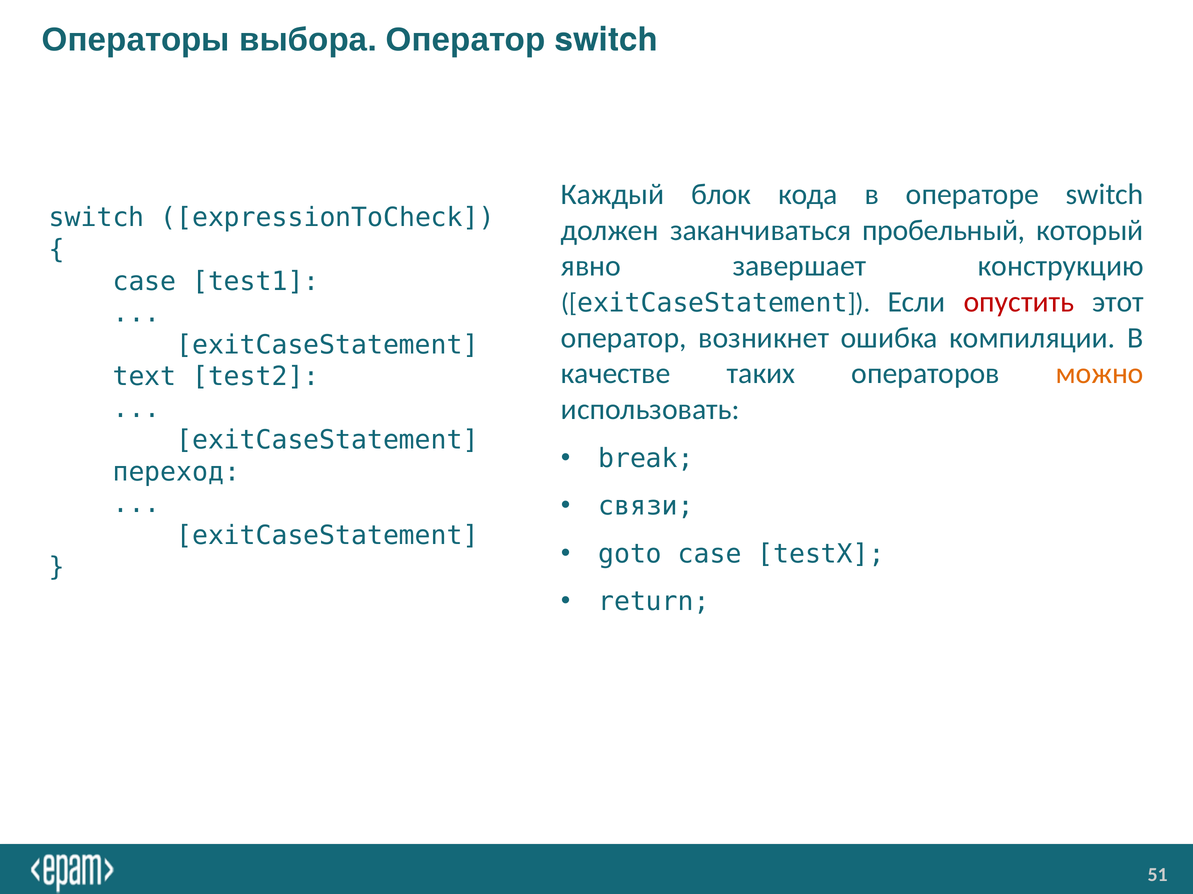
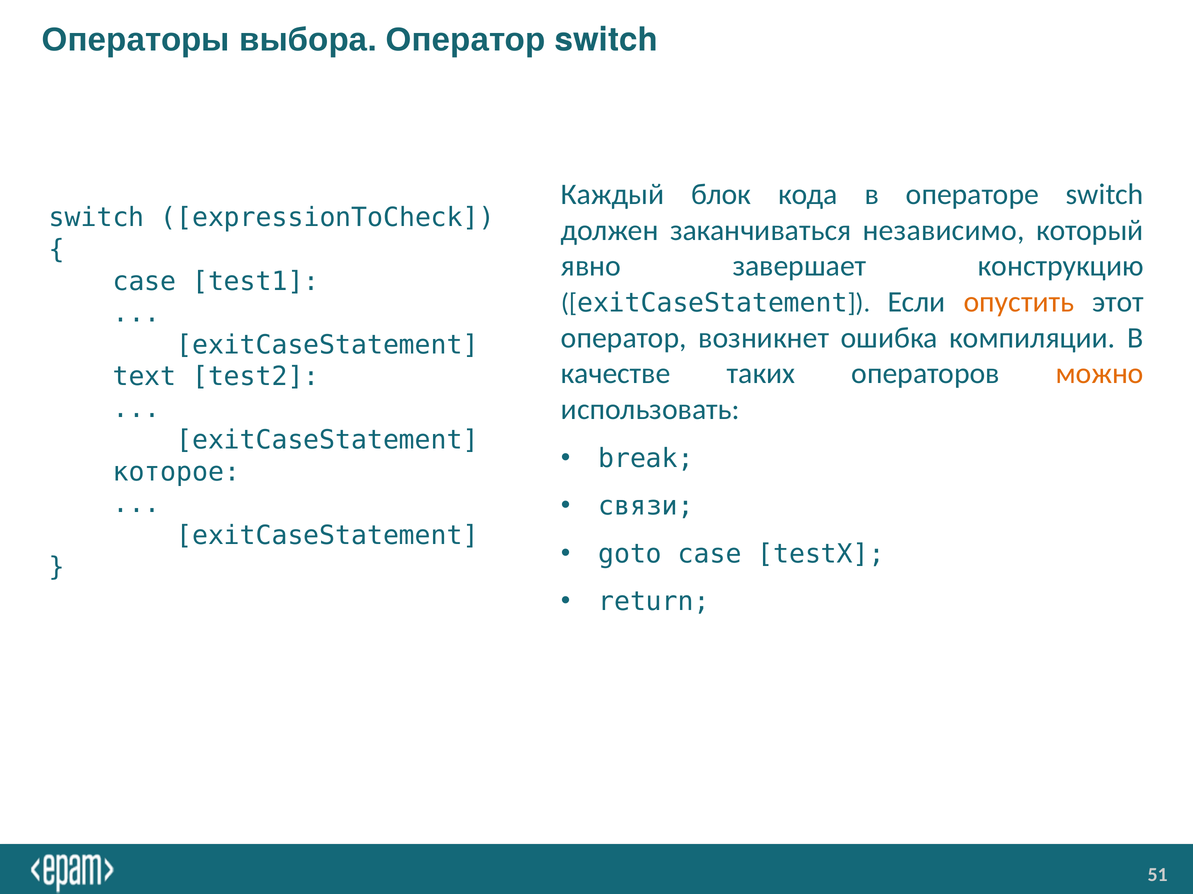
пробельный: пробельный -> независимо
опустить colour: red -> orange
переход: переход -> которое
